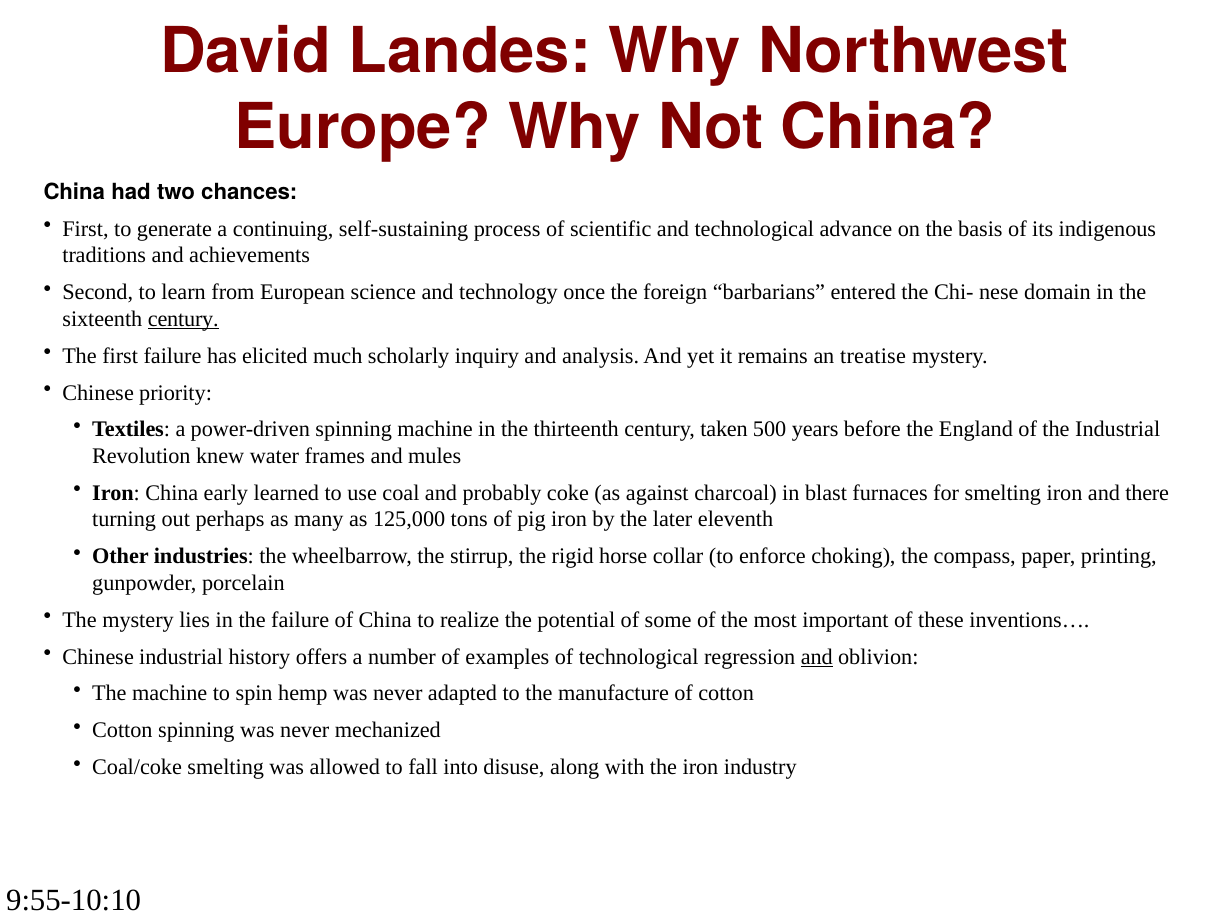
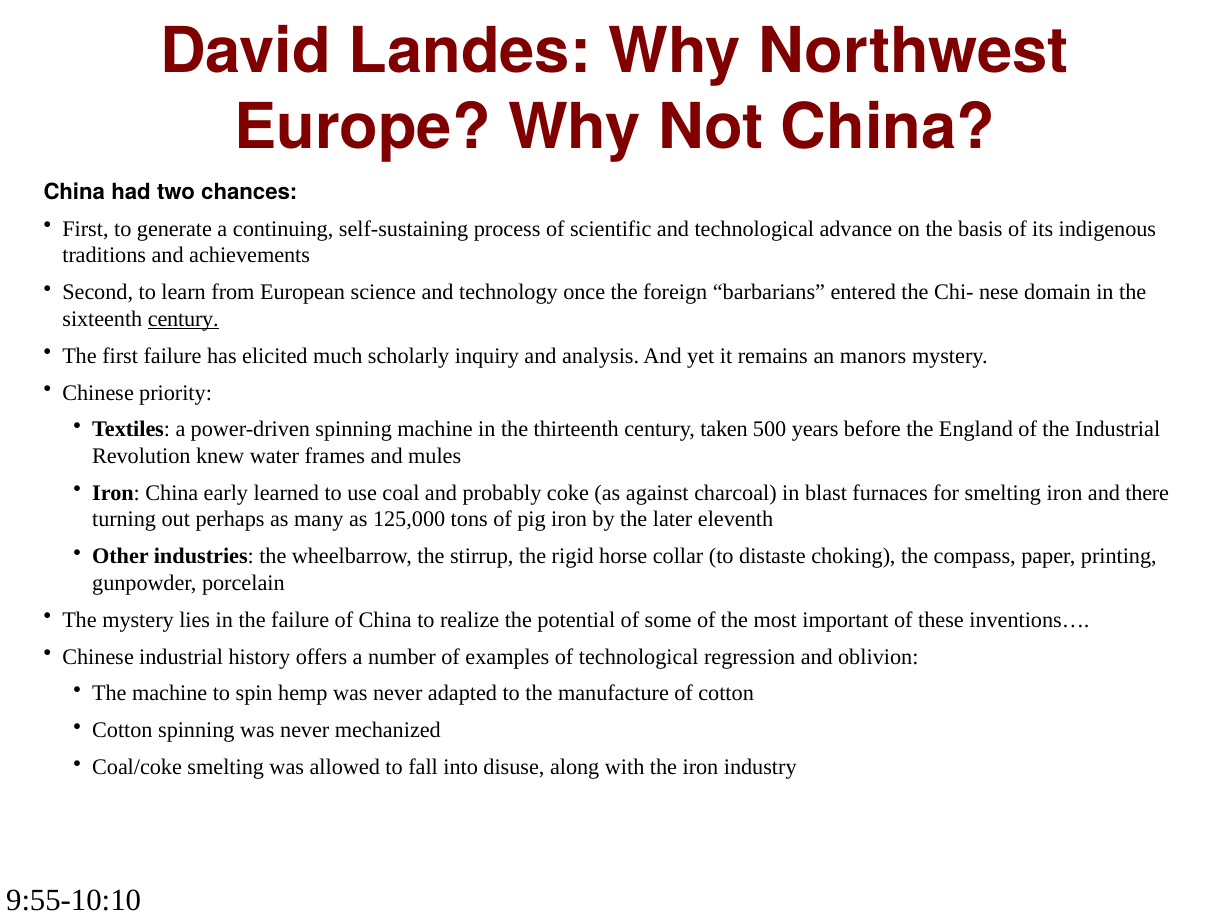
treatise: treatise -> manors
enforce: enforce -> distaste
and at (817, 657) underline: present -> none
